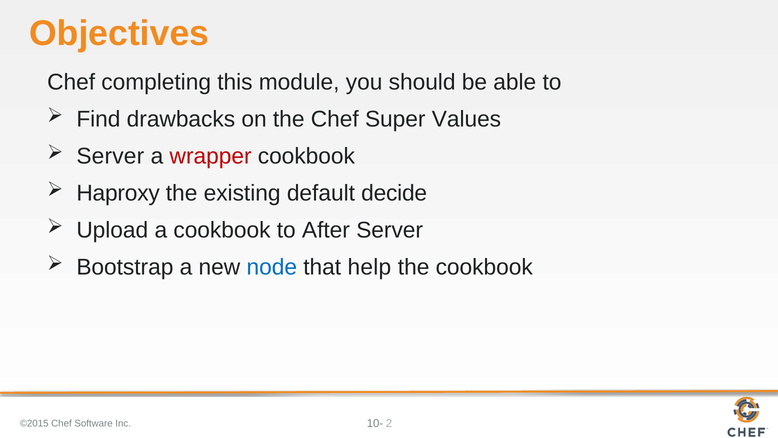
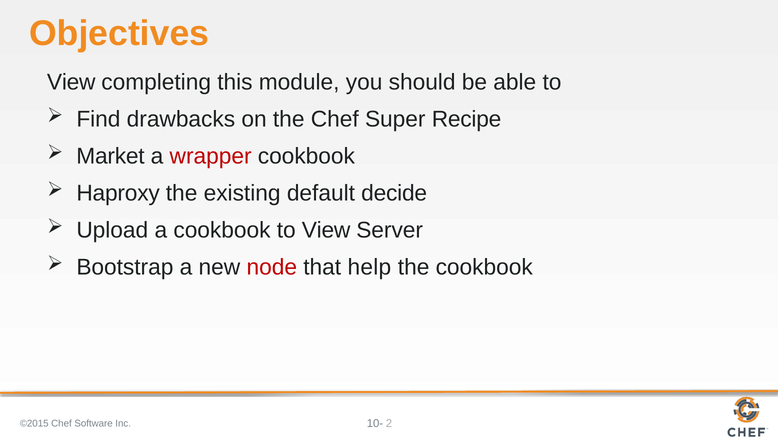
Chef at (71, 82): Chef -> View
Values: Values -> Recipe
Server at (110, 156): Server -> Market
to After: After -> View
node colour: blue -> red
